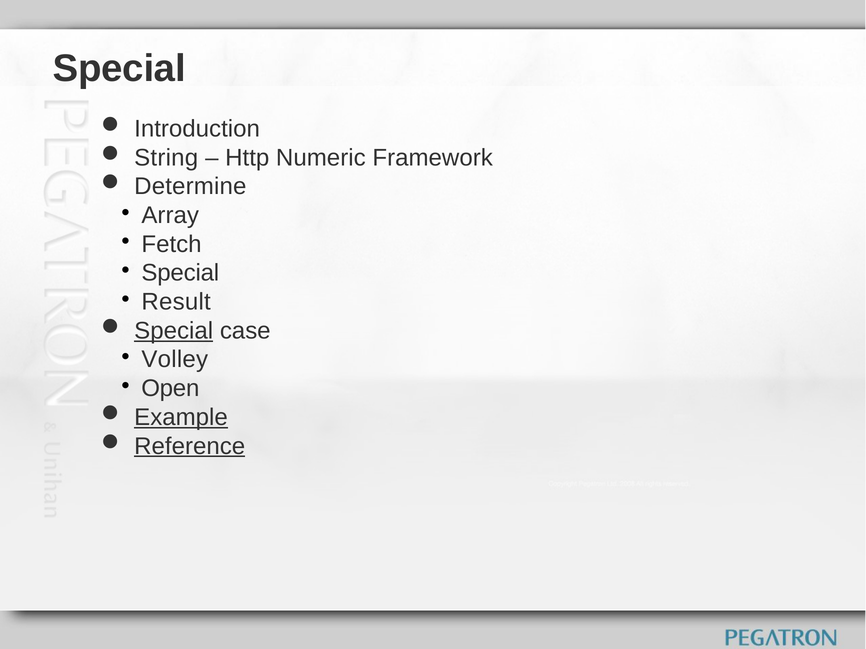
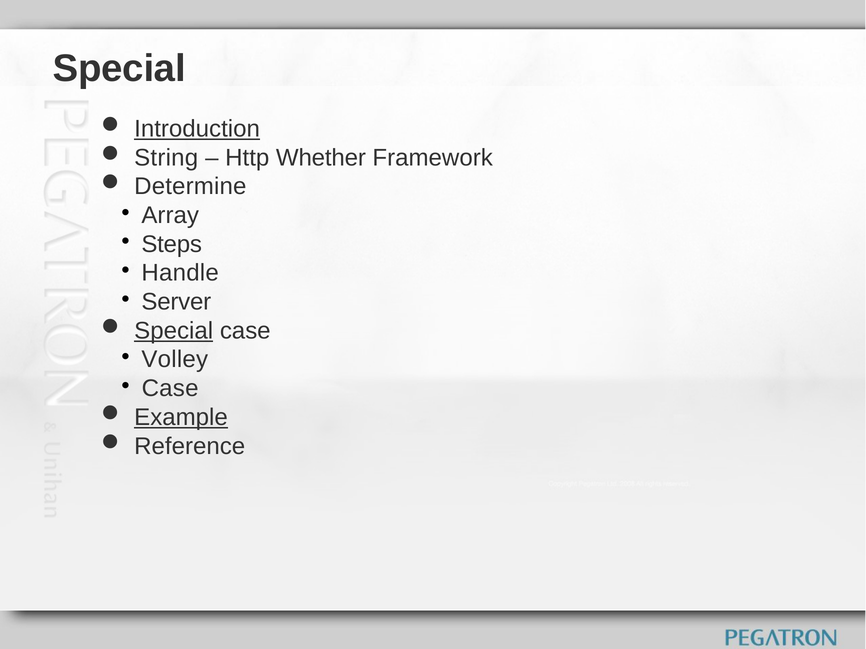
Introduction underline: none -> present
Numeric: Numeric -> Whether
Fetch: Fetch -> Steps
Special at (180, 273): Special -> Handle
Result: Result -> Server
Open at (170, 389): Open -> Case
Reference underline: present -> none
